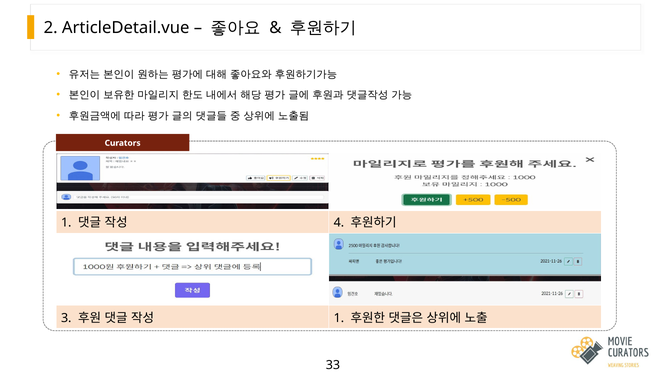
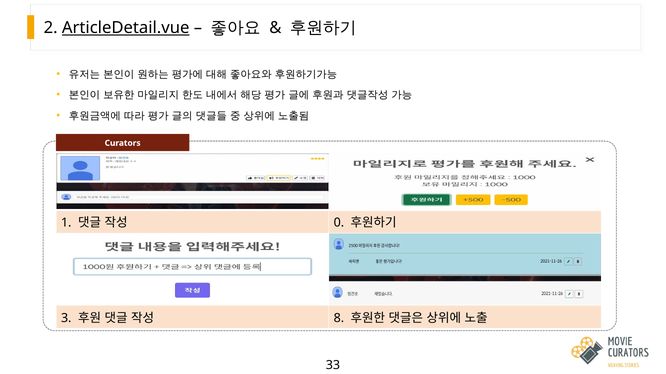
ArticleDetail.vue underline: none -> present
4: 4 -> 0
1 at (339, 319): 1 -> 8
